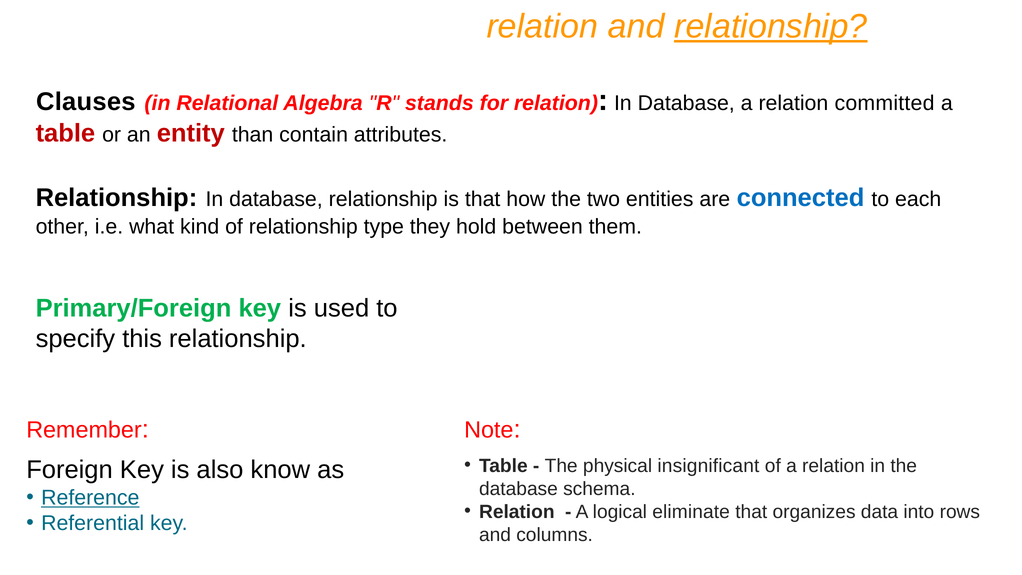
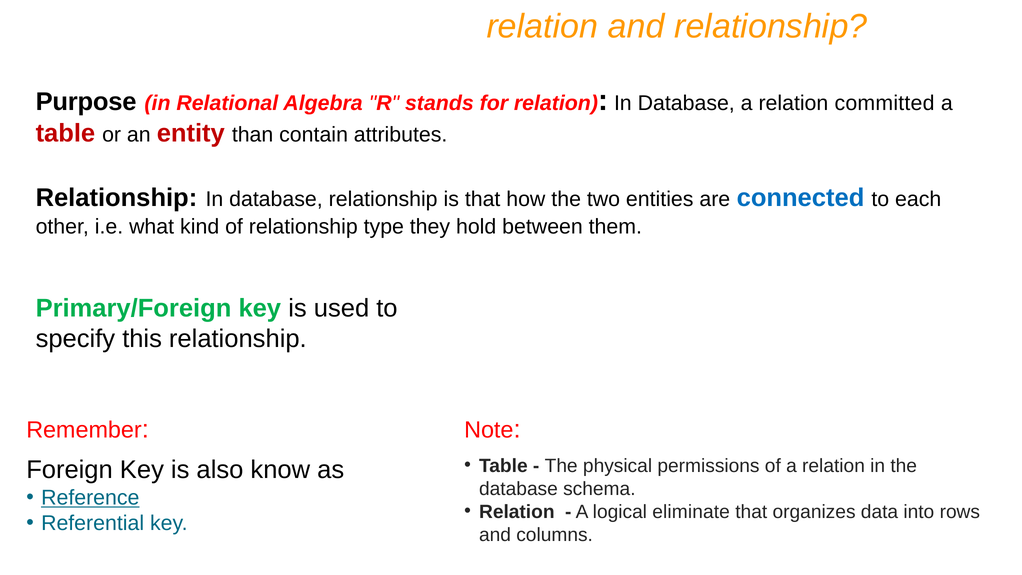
relationship at (771, 27) underline: present -> none
Clauses: Clauses -> Purpose
insignificant: insignificant -> permissions
